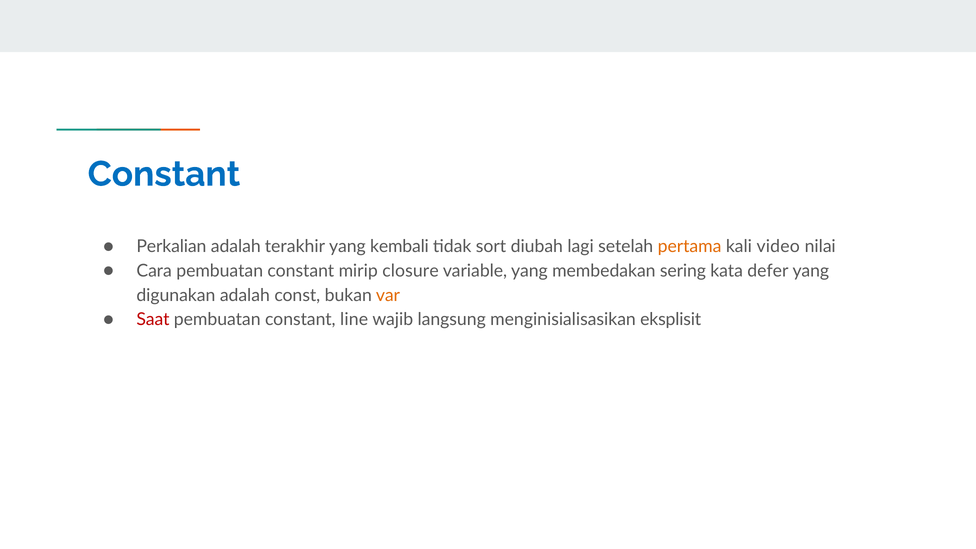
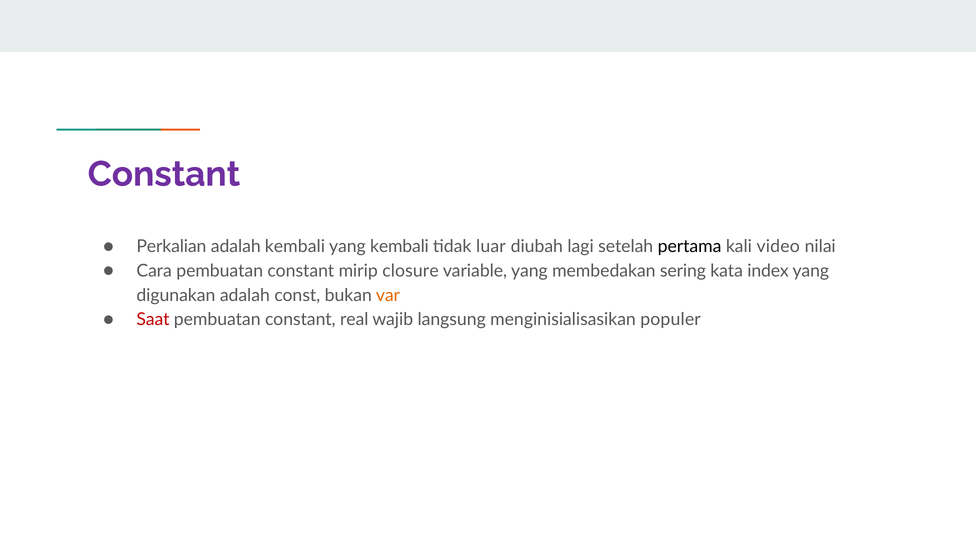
Constant at (164, 174) colour: blue -> purple
adalah terakhir: terakhir -> kembali
sort: sort -> luar
pertama colour: orange -> black
defer: defer -> index
line: line -> real
eksplisit: eksplisit -> populer
